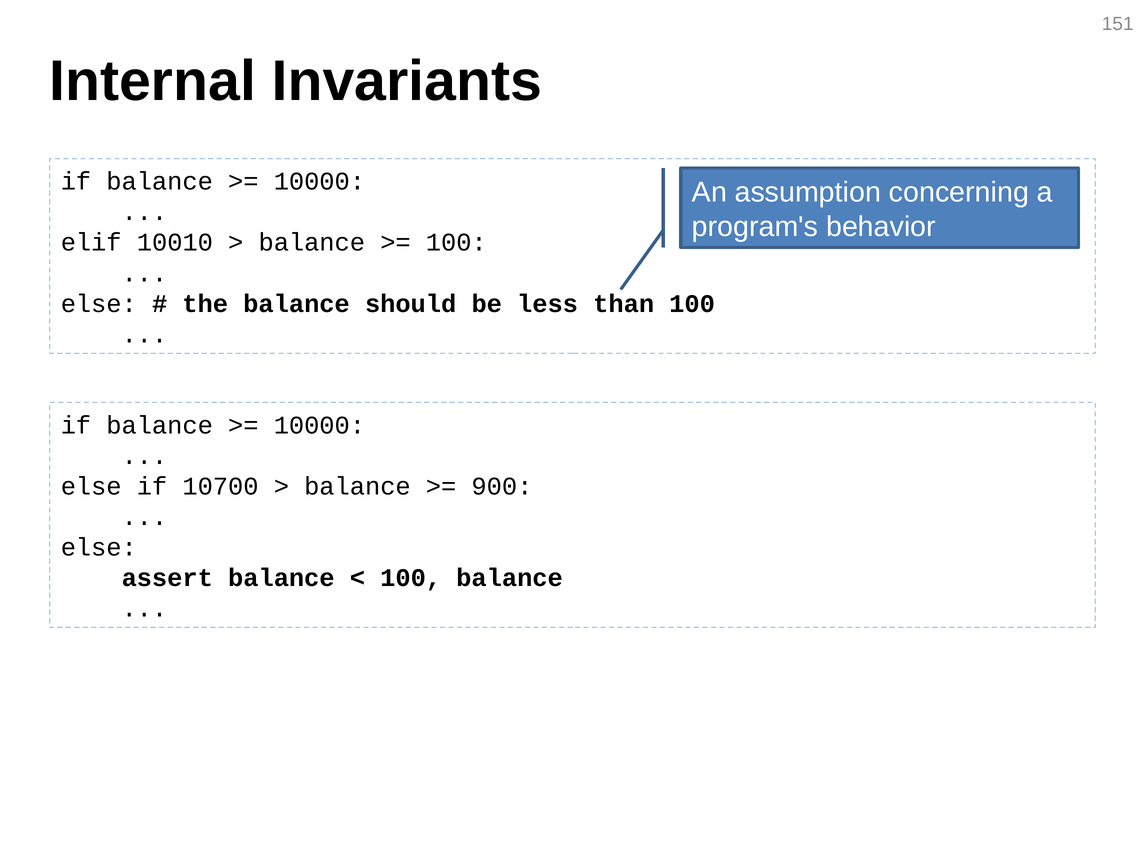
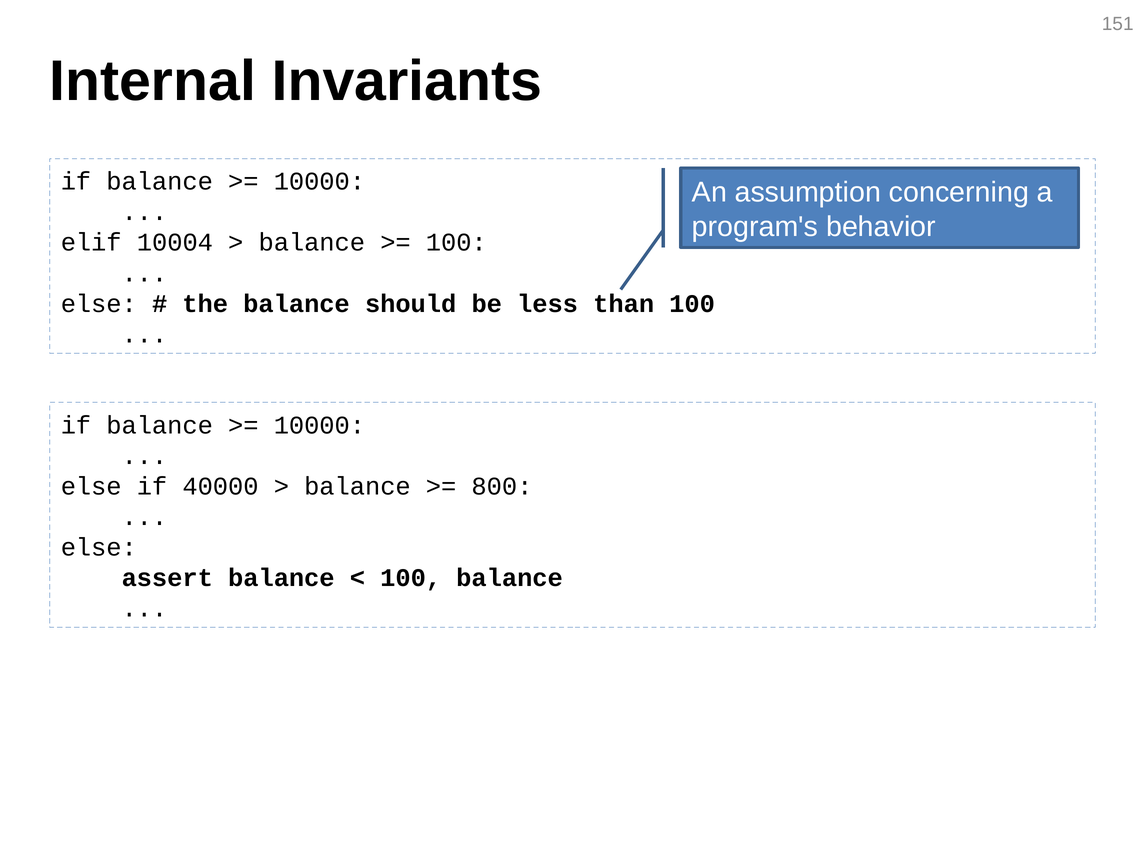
10010: 10010 -> 10004
10700: 10700 -> 40000
900: 900 -> 800
